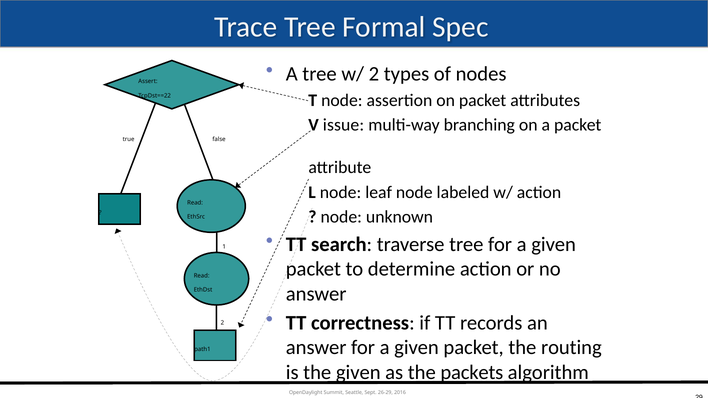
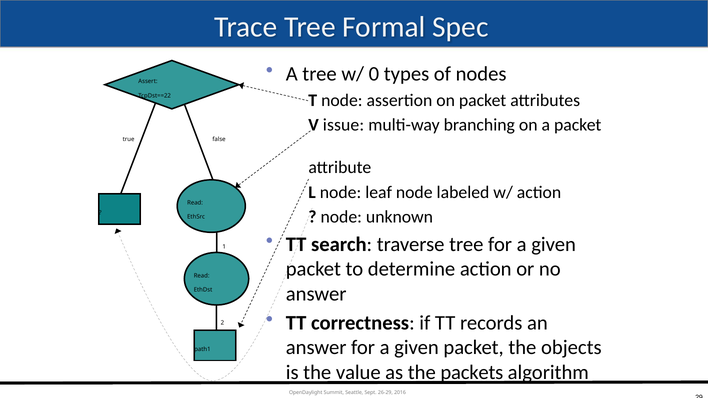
w/ 2: 2 -> 0
routing: routing -> objects
the given: given -> value
